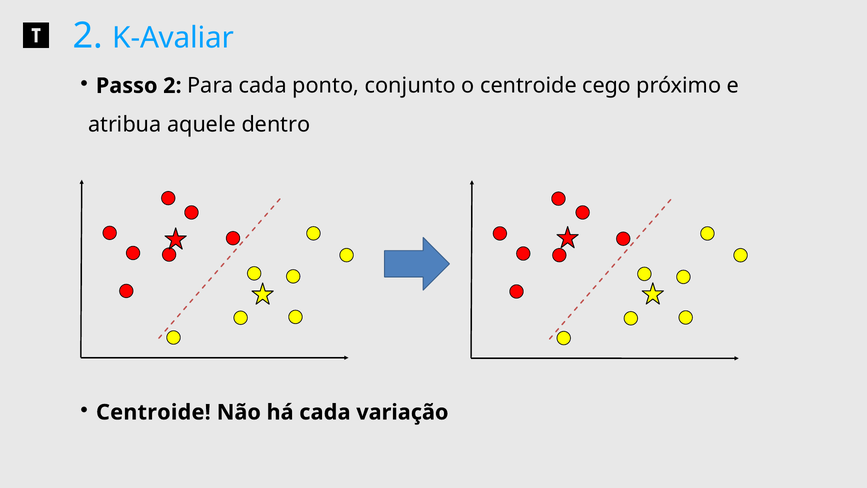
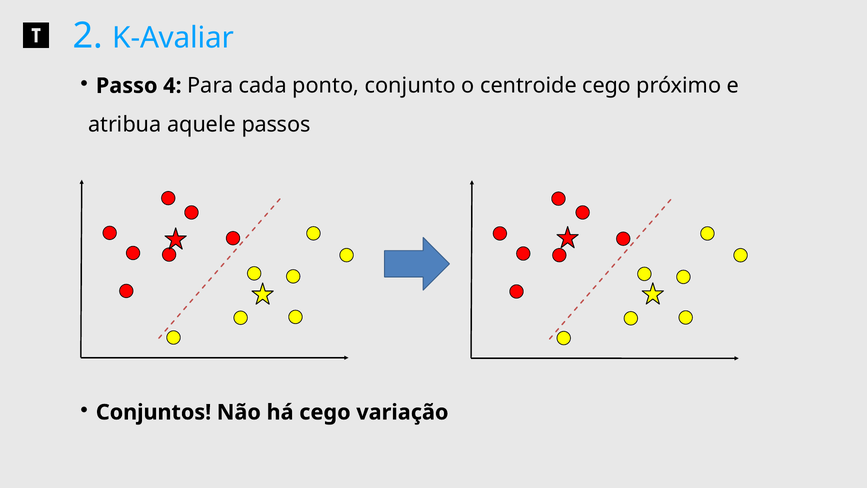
Passo 2: 2 -> 4
dentro: dentro -> passos
Centroide at (153, 412): Centroide -> Conjuntos
há cada: cada -> cego
